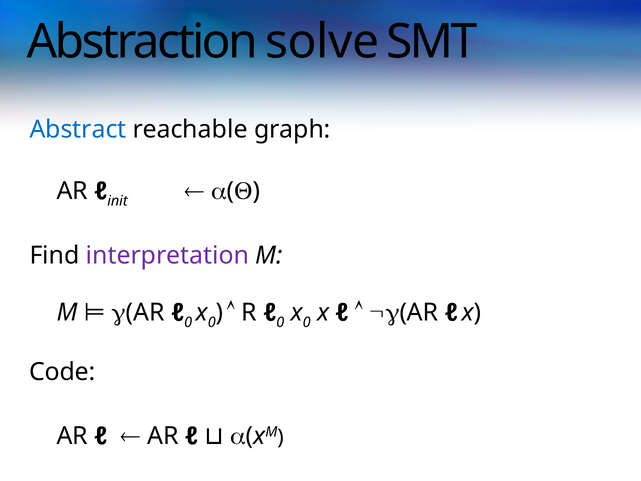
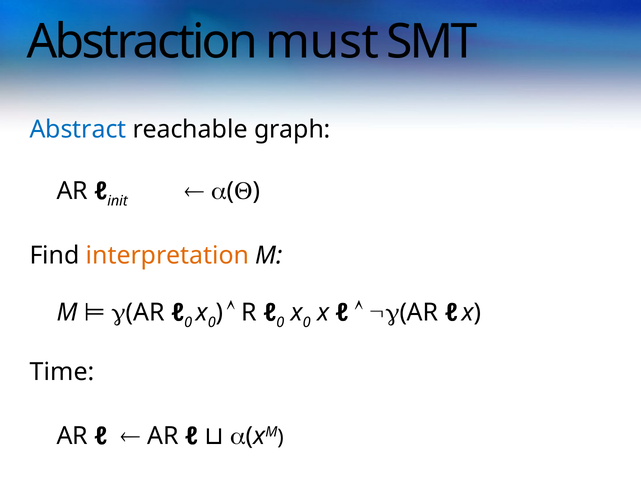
solve: solve -> must
interpretation colour: purple -> orange
Code: Code -> Time
